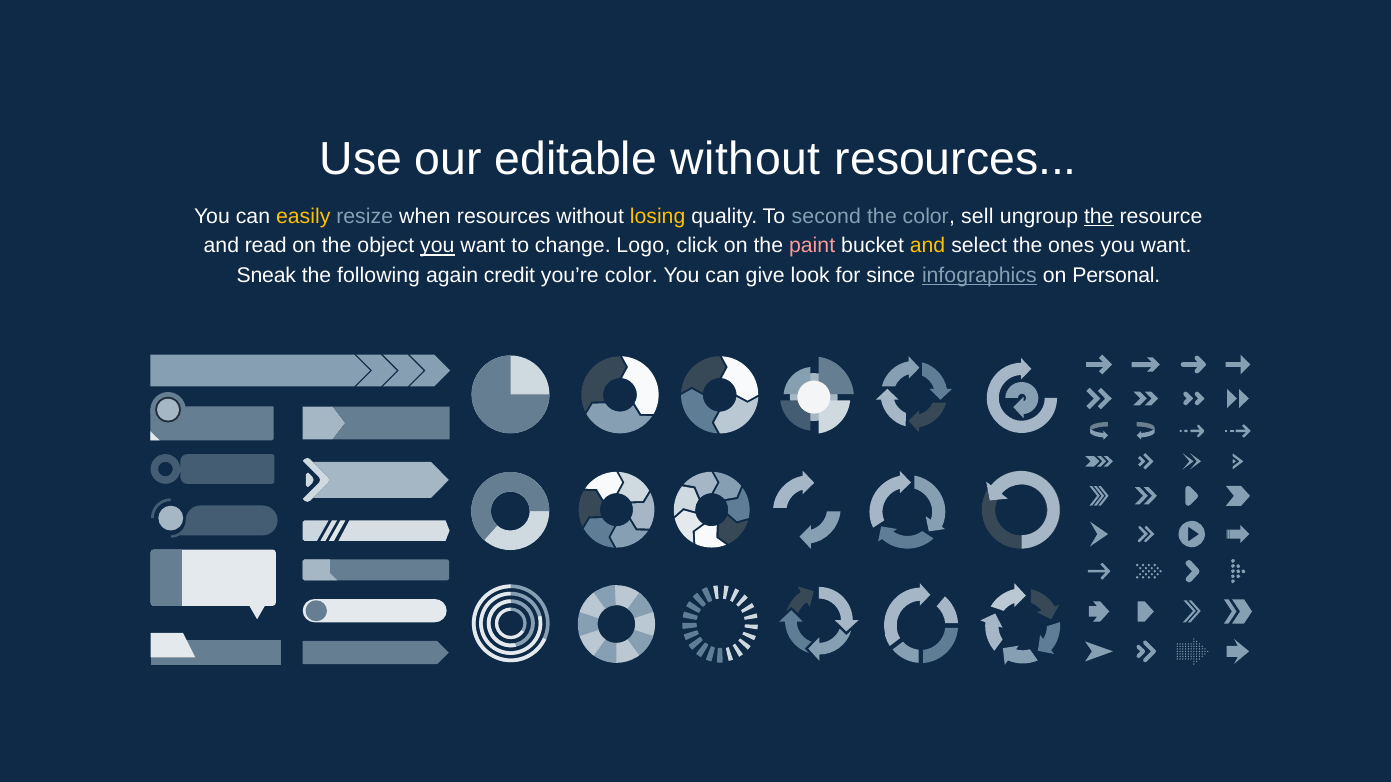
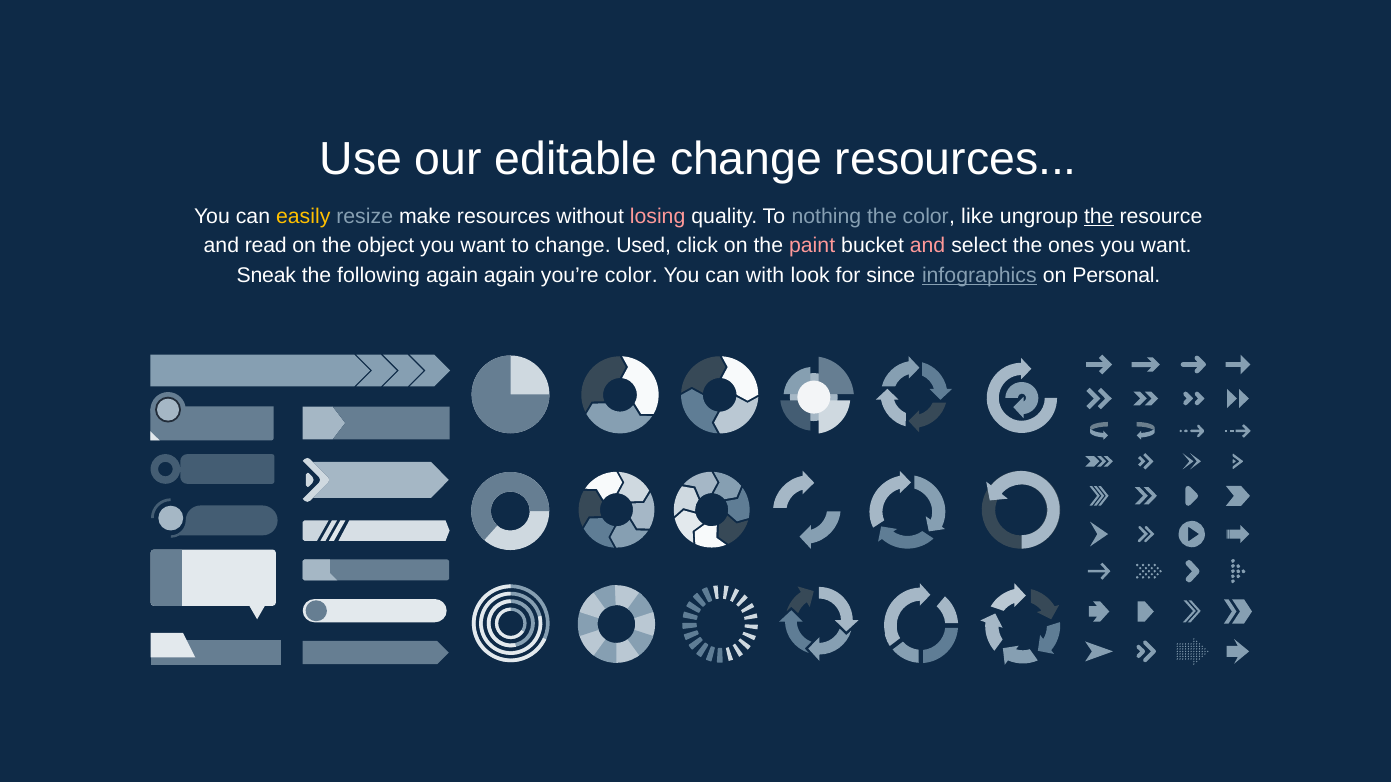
editable without: without -> change
when: when -> make
losing colour: yellow -> pink
second: second -> nothing
sell: sell -> like
you at (437, 246) underline: present -> none
Logo: Logo -> Used
and at (928, 246) colour: yellow -> pink
again credit: credit -> again
give: give -> with
